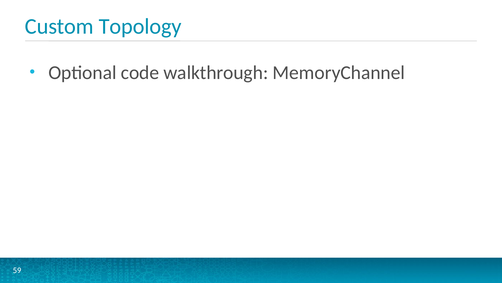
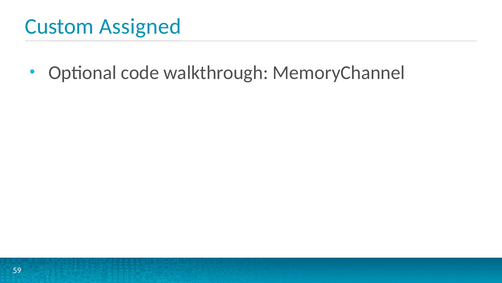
Topology: Topology -> Assigned
